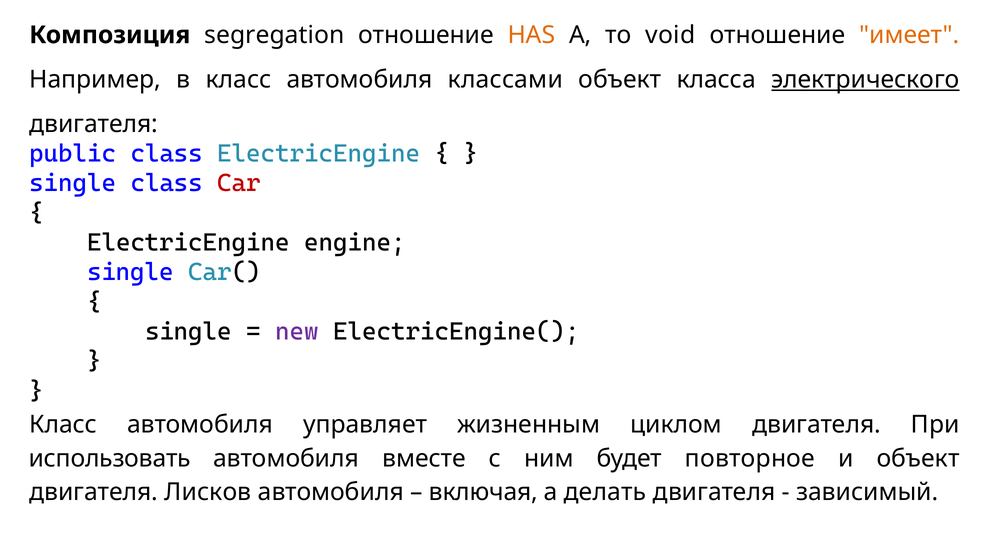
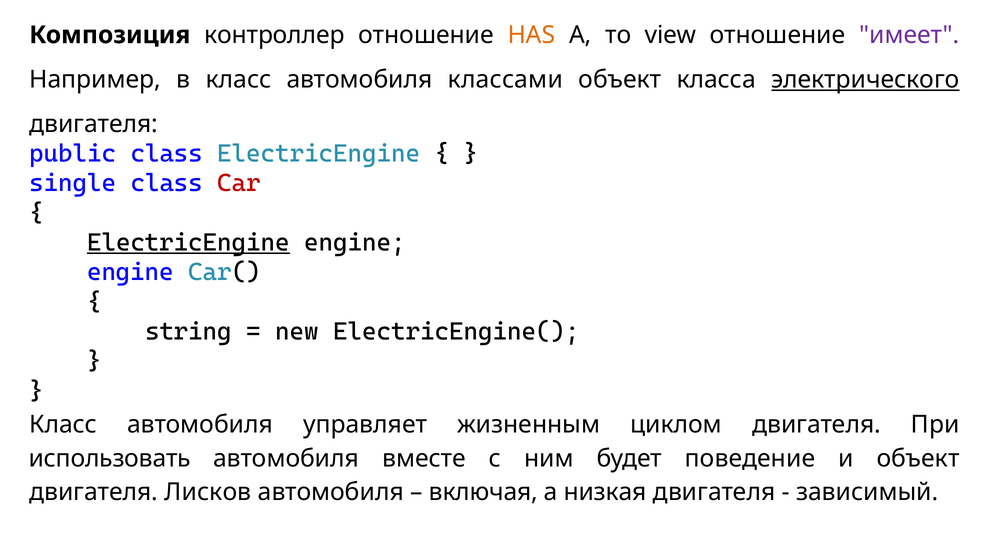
segregation: segregation -> контроллер
void: void -> view
имеет colour: orange -> purple
ElectricEngine at (188, 243) underline: none -> present
single at (130, 272): single -> engine
single at (188, 332): single -> string
new colour: purple -> black
повторное: повторное -> поведение
делать: делать -> низкая
